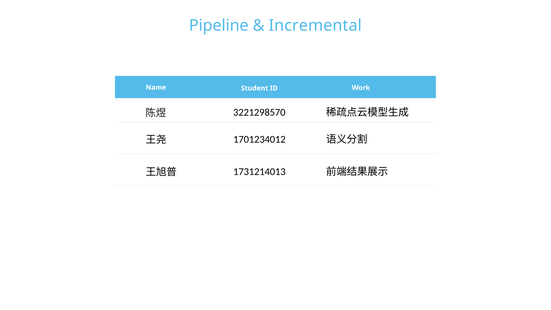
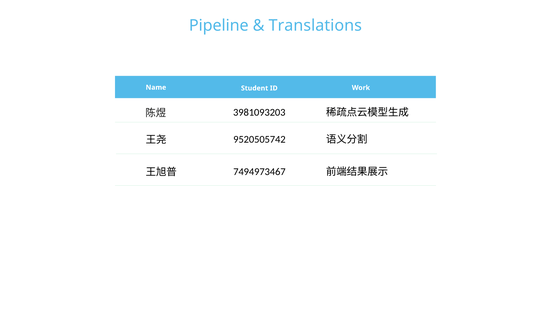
Incremental: Incremental -> Translations
3221298570: 3221298570 -> 3981093203
1701234012: 1701234012 -> 9520505742
1731214013: 1731214013 -> 7494973467
